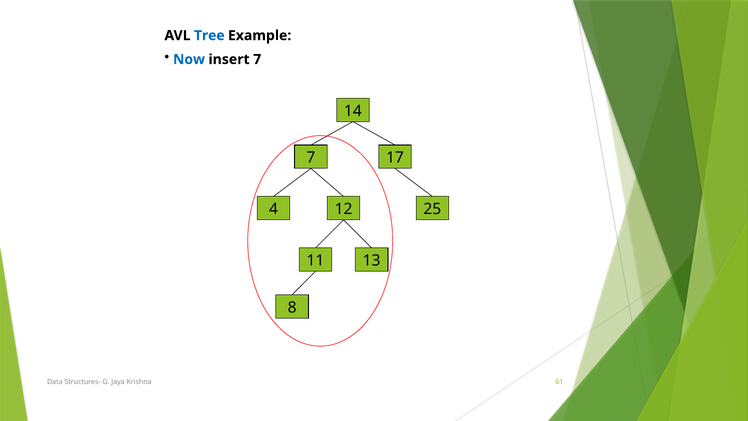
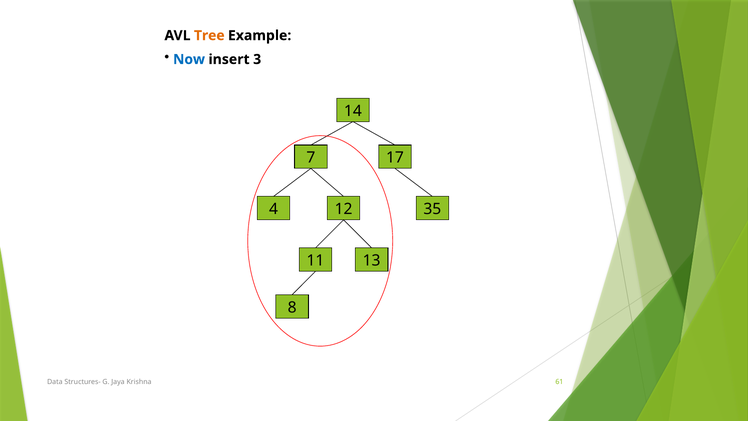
Tree colour: blue -> orange
insert 7: 7 -> 3
25: 25 -> 35
